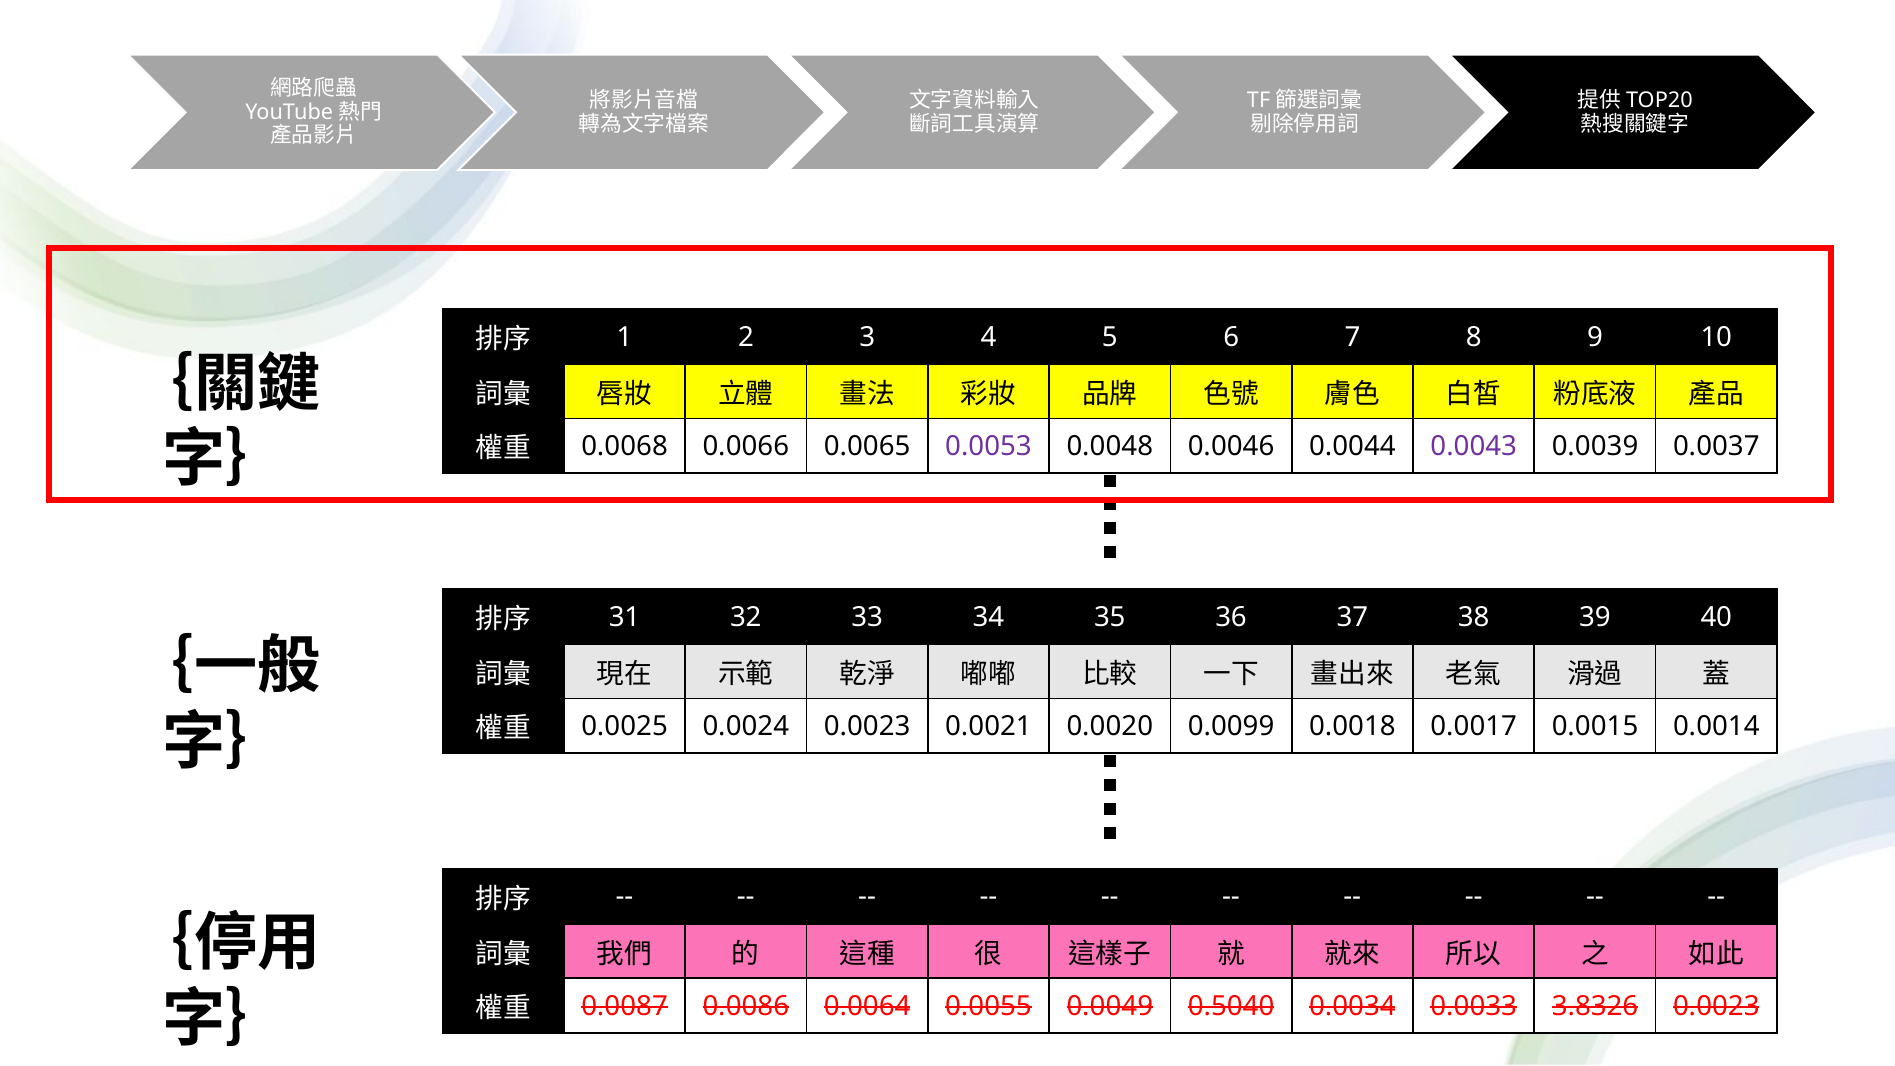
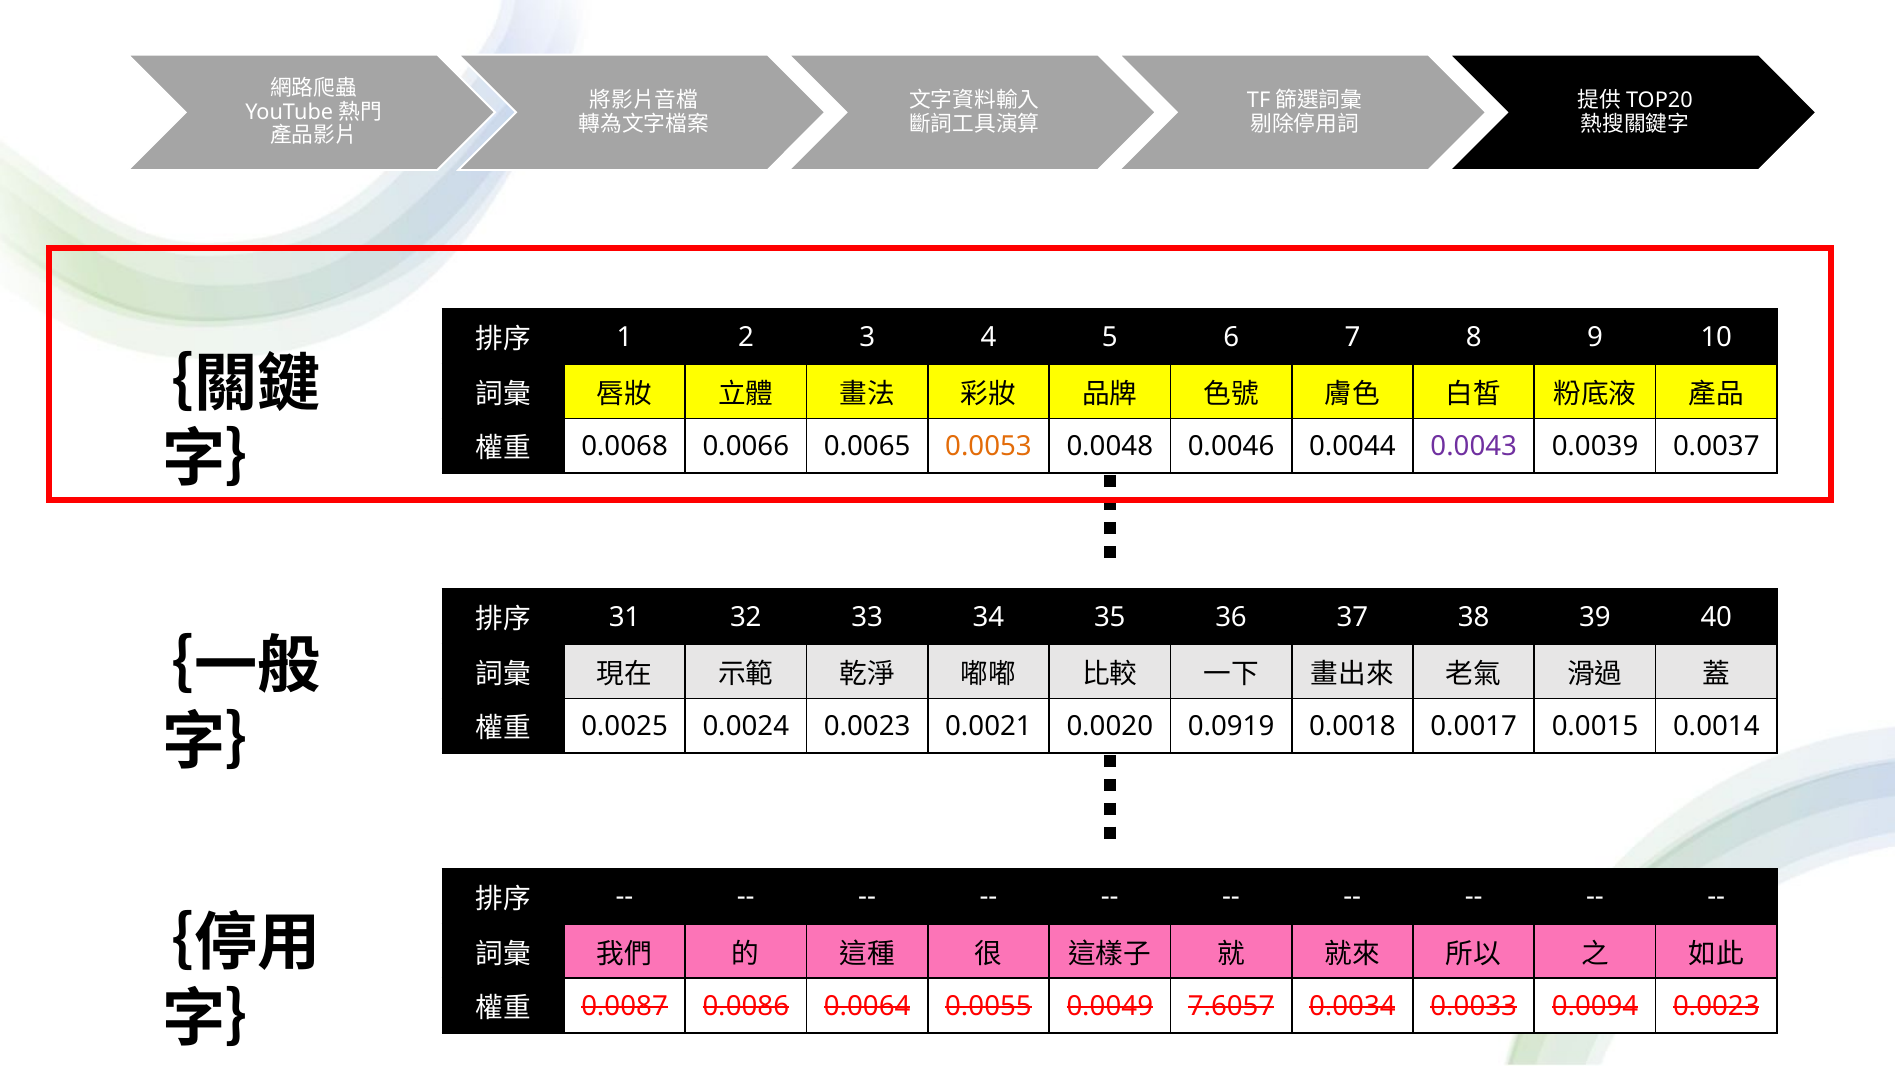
0.0053 colour: purple -> orange
0.0099: 0.0099 -> 0.0919
0.5040: 0.5040 -> 7.6057
3.8326: 3.8326 -> 0.0094
